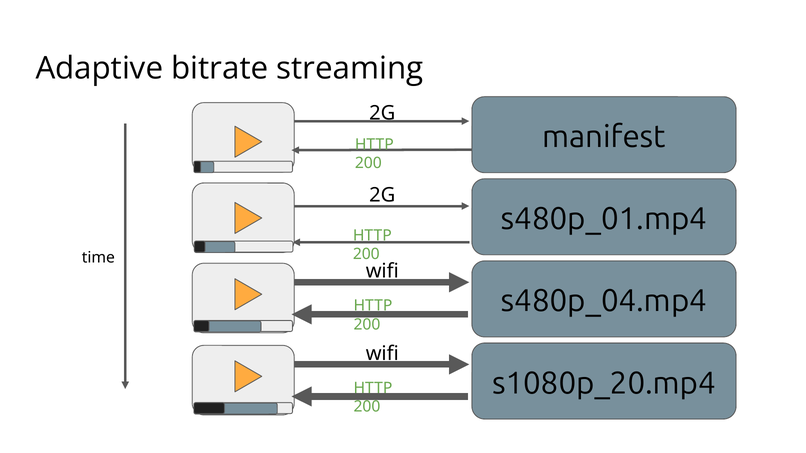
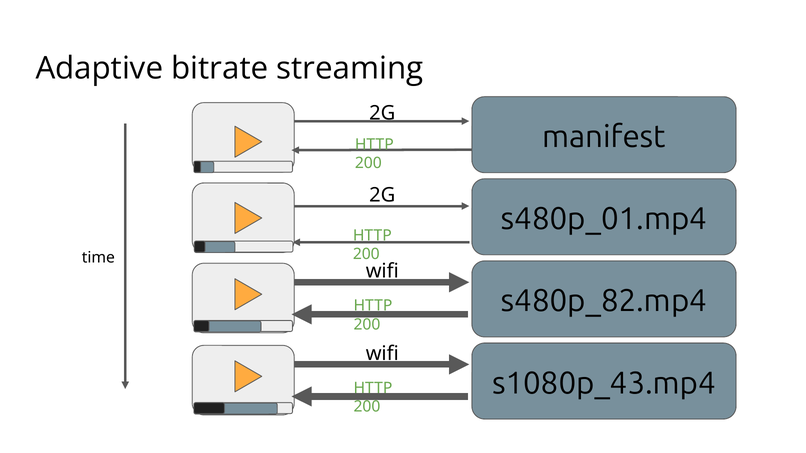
s480p_04.mp4: s480p_04.mp4 -> s480p_82.mp4
s1080p_20.mp4: s1080p_20.mp4 -> s1080p_43.mp4
